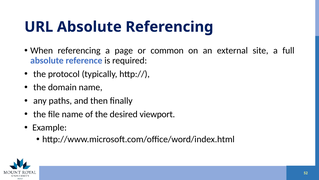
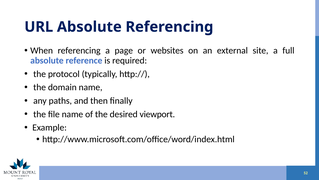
common: common -> websites
